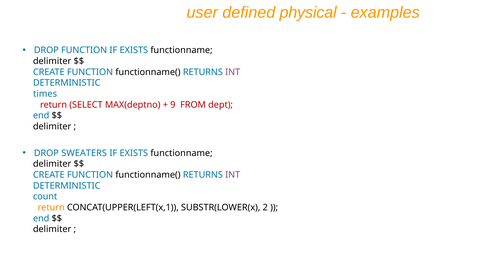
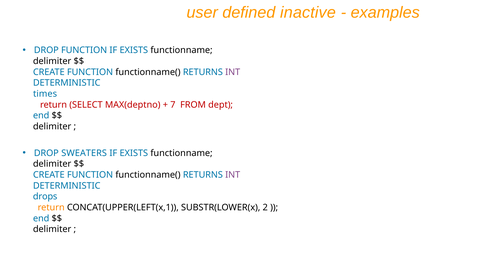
physical: physical -> inactive
9: 9 -> 7
count: count -> drops
